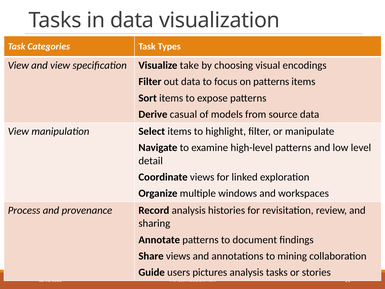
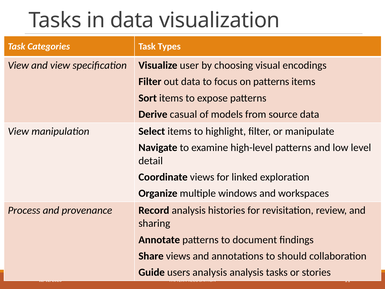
take: take -> user
mining: mining -> should
users pictures: pictures -> analysis
